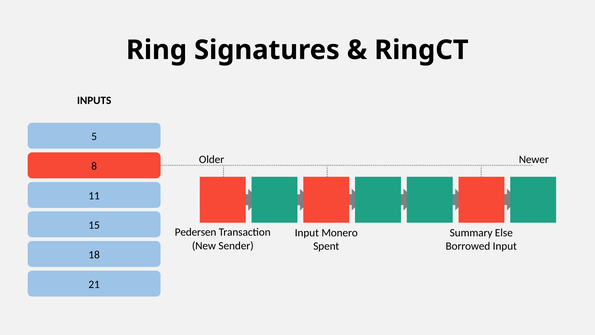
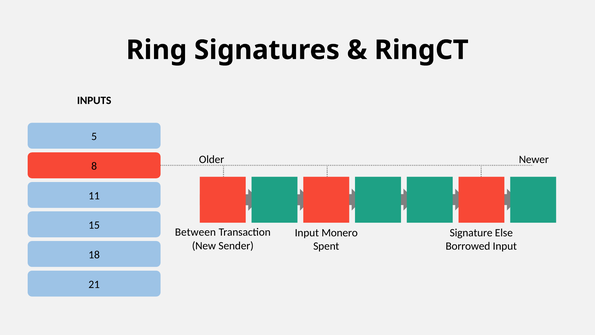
Pedersen: Pedersen -> Between
Summary: Summary -> Signature
